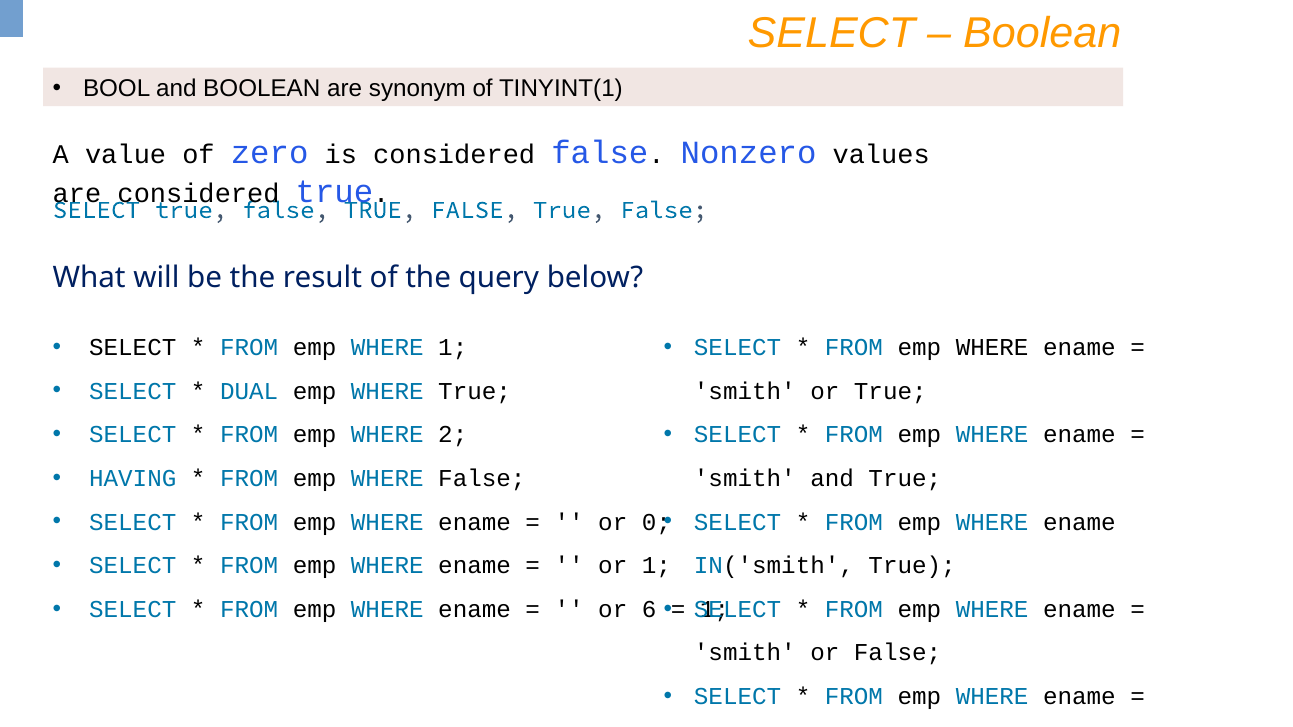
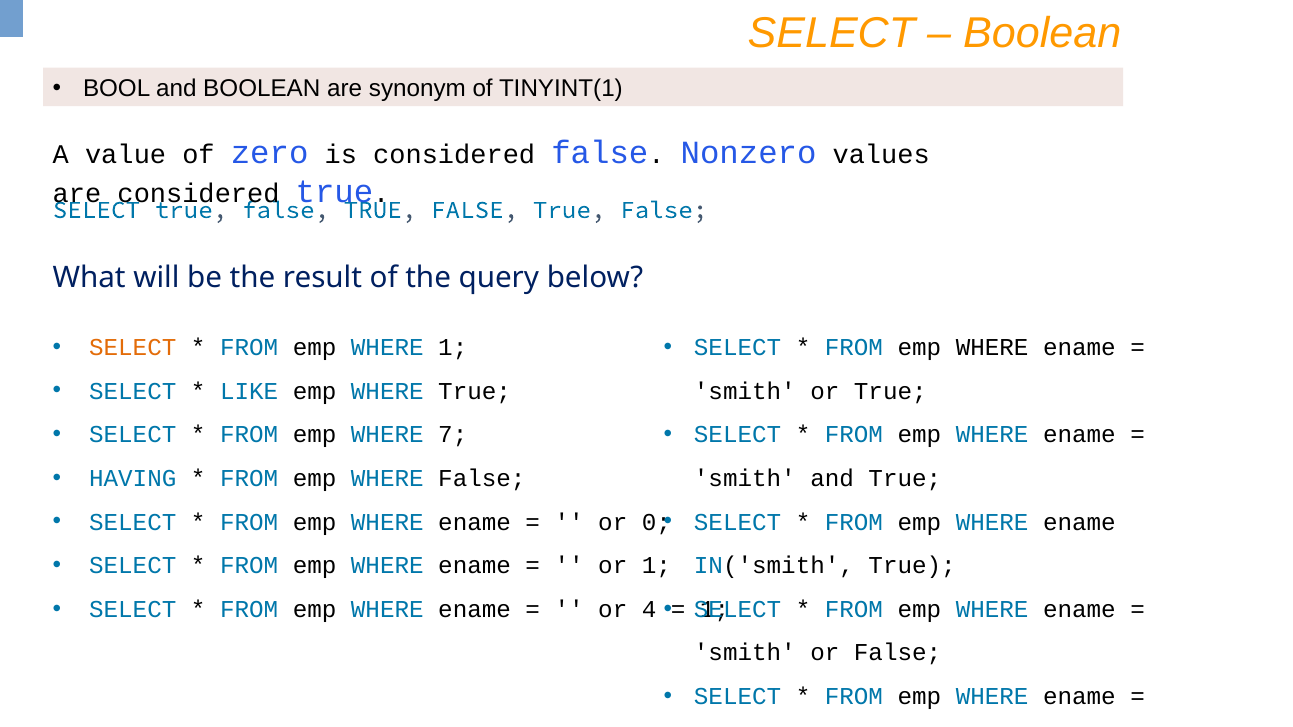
SELECT at (133, 348) colour: black -> orange
DUAL: DUAL -> LIKE
2: 2 -> 7
6: 6 -> 4
